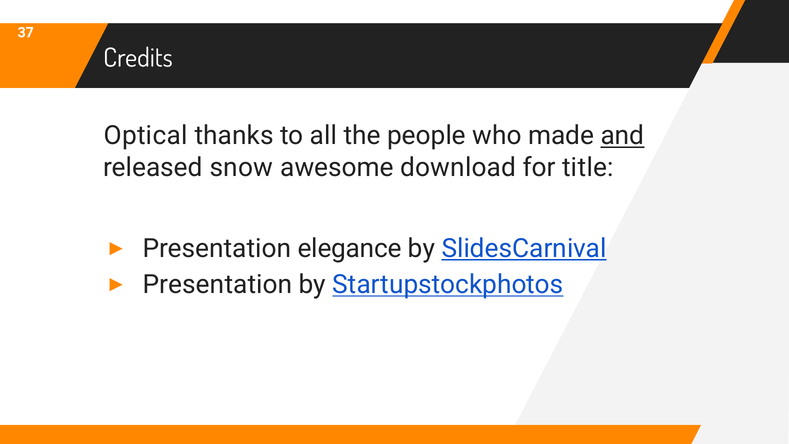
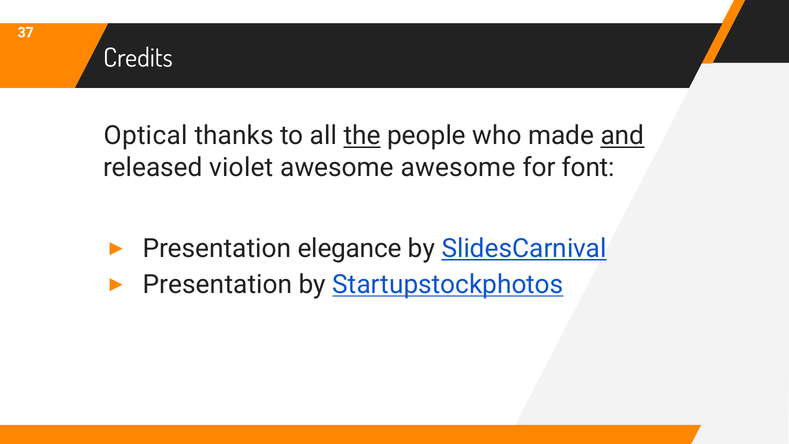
the underline: none -> present
snow: snow -> violet
awesome download: download -> awesome
title: title -> font
